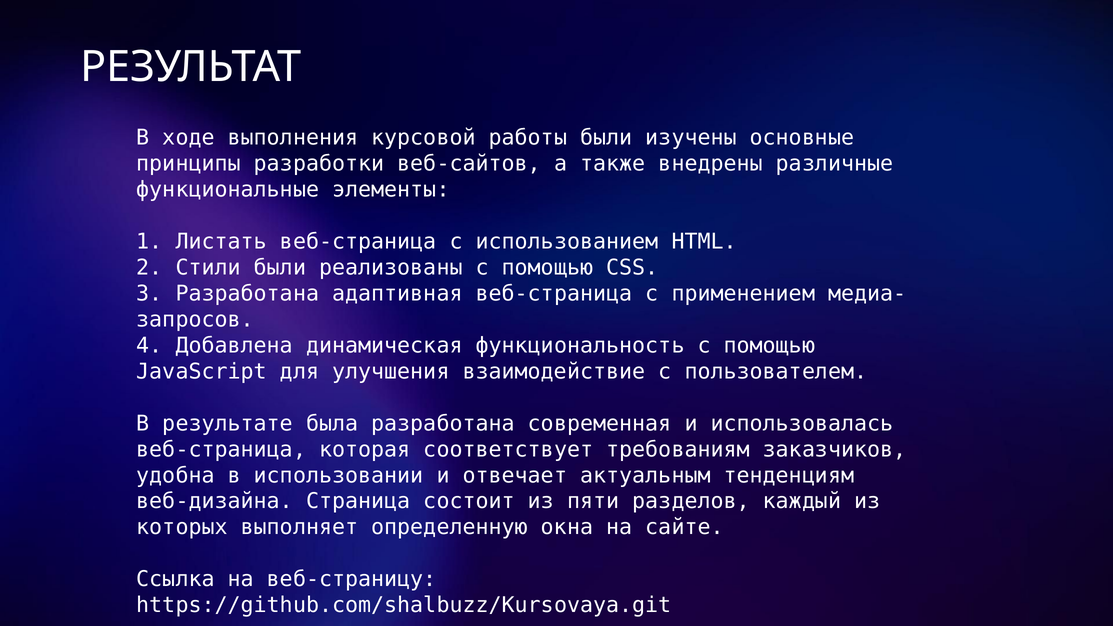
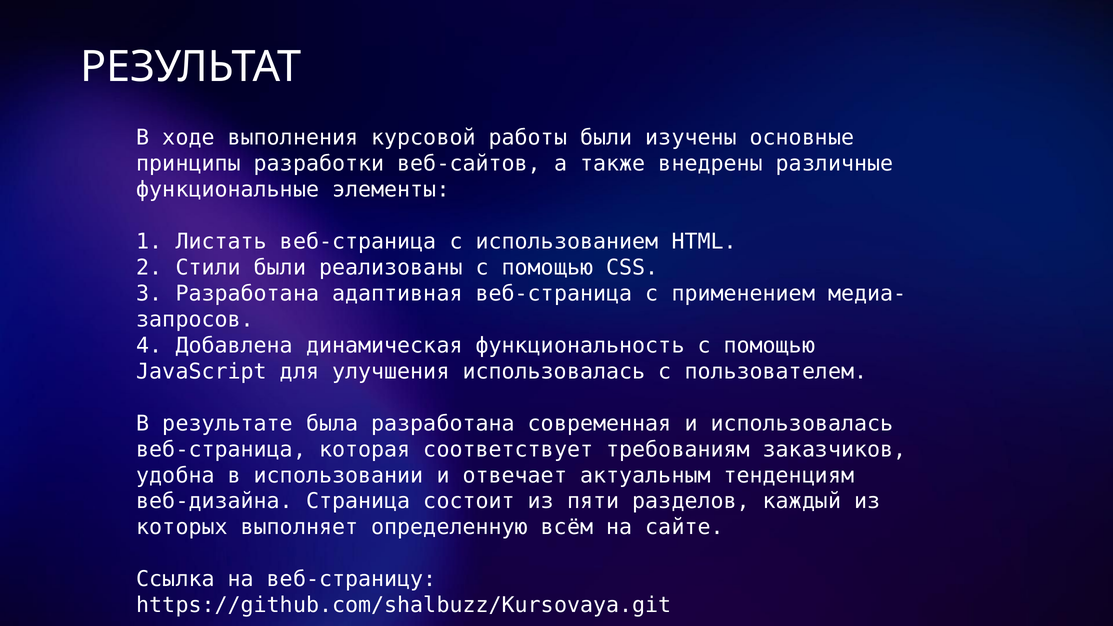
улучшения взаимодействие: взаимодействие -> использовалась
окна: окна -> всём
